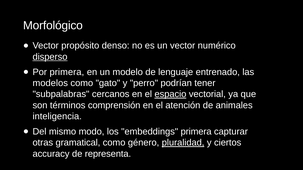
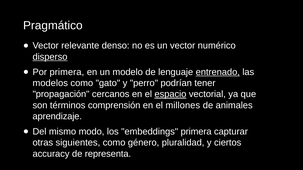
Morfológico: Morfológico -> Pragmático
propósito: propósito -> relevante
entrenado underline: none -> present
subpalabras: subpalabras -> propagación
atención: atención -> millones
inteligencia: inteligencia -> aprendizaje
gramatical: gramatical -> siguientes
pluralidad underline: present -> none
